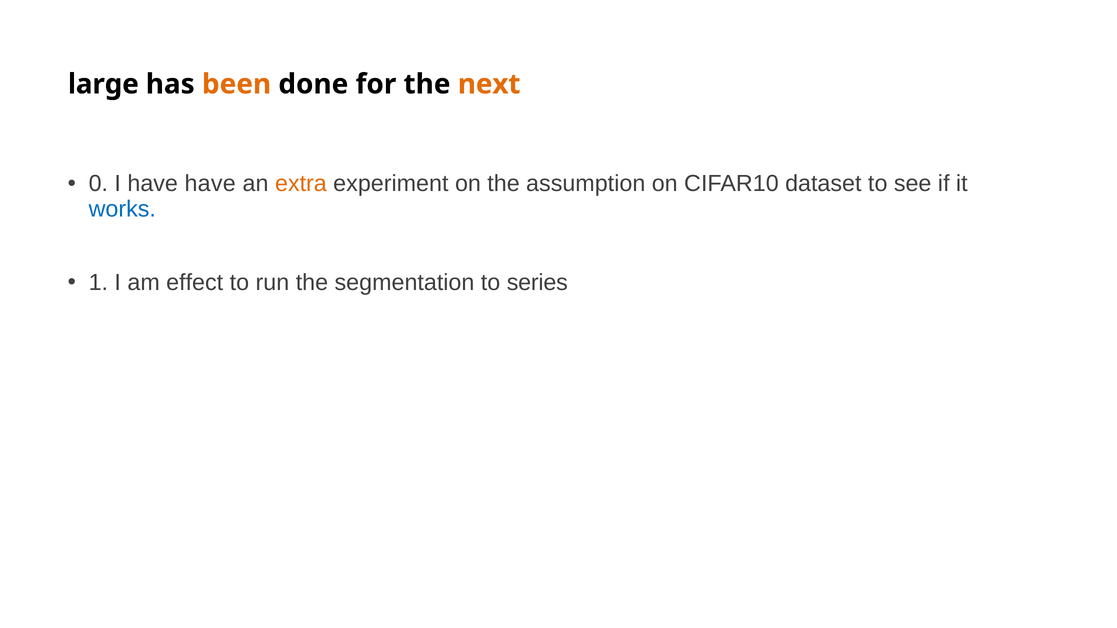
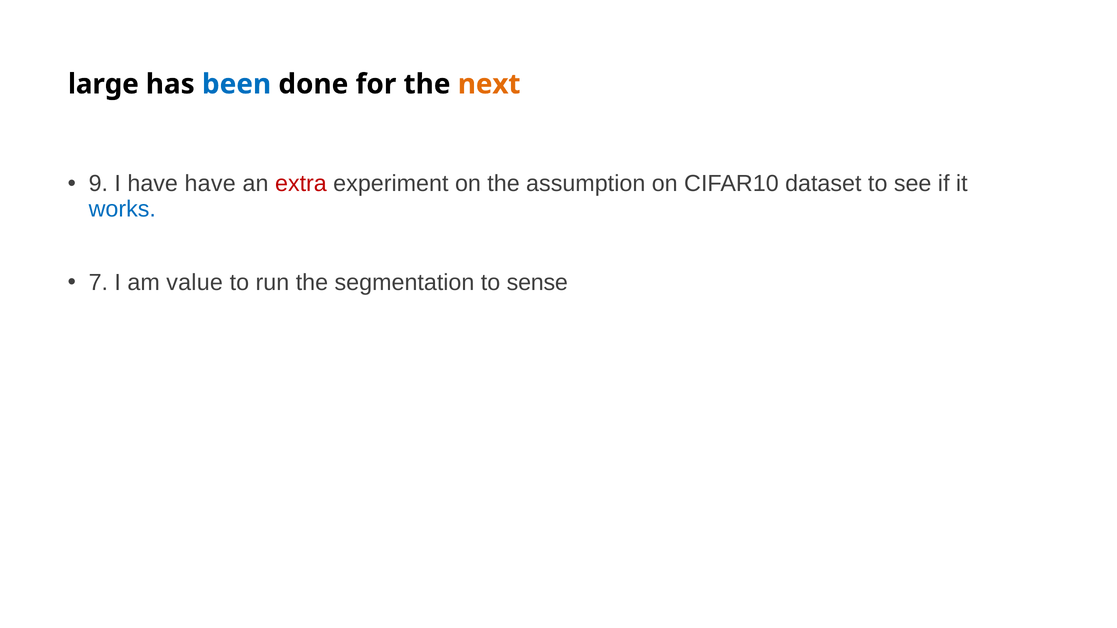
been colour: orange -> blue
0: 0 -> 9
extra colour: orange -> red
1: 1 -> 7
effect: effect -> value
series: series -> sense
